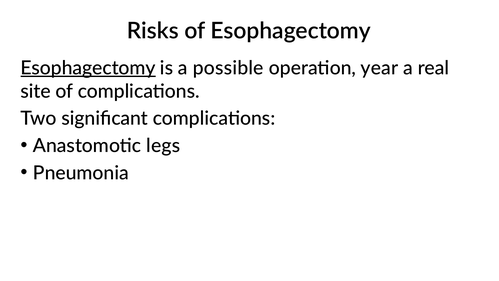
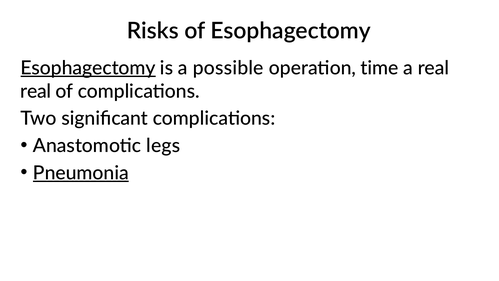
year: year -> time
site at (36, 91): site -> real
Pneumonia underline: none -> present
